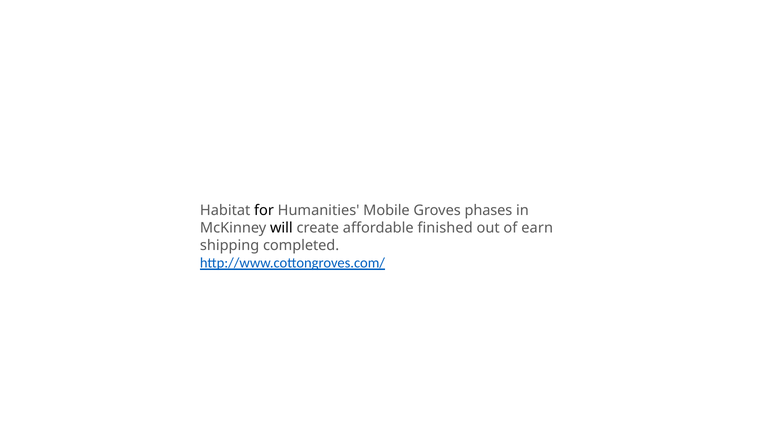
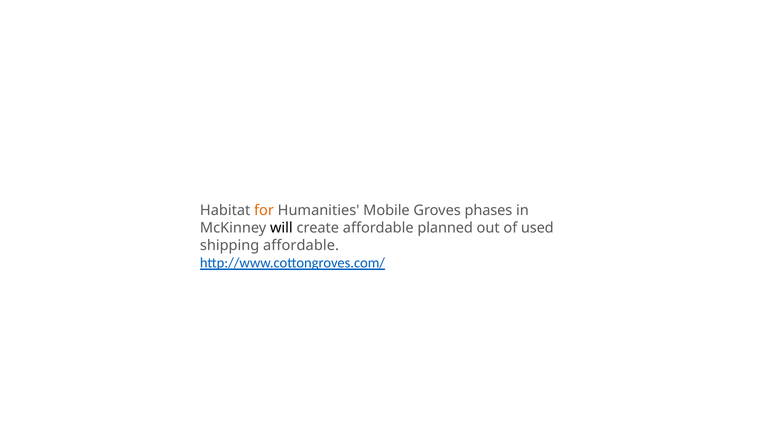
for colour: black -> orange
finished: finished -> planned
earn: earn -> used
shipping completed: completed -> affordable
